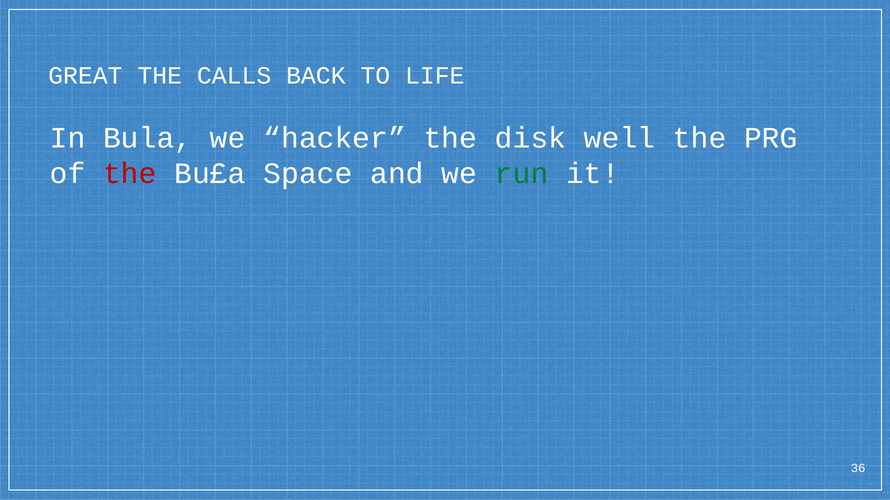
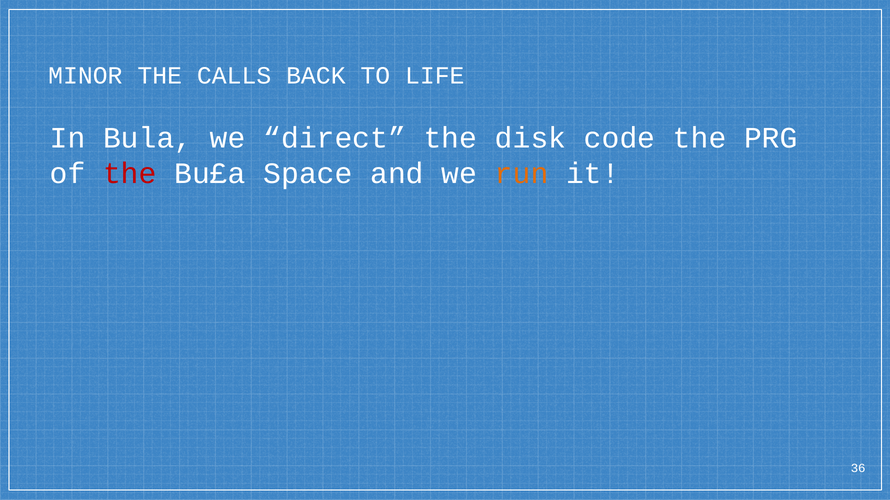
GREAT: GREAT -> MINOR
hacker: hacker -> direct
well: well -> code
run colour: green -> orange
